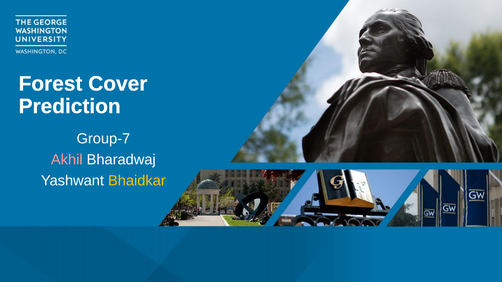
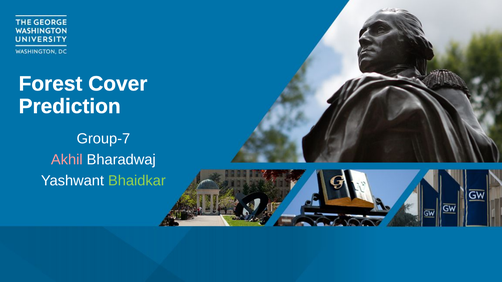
Bhaidkar colour: yellow -> light green
